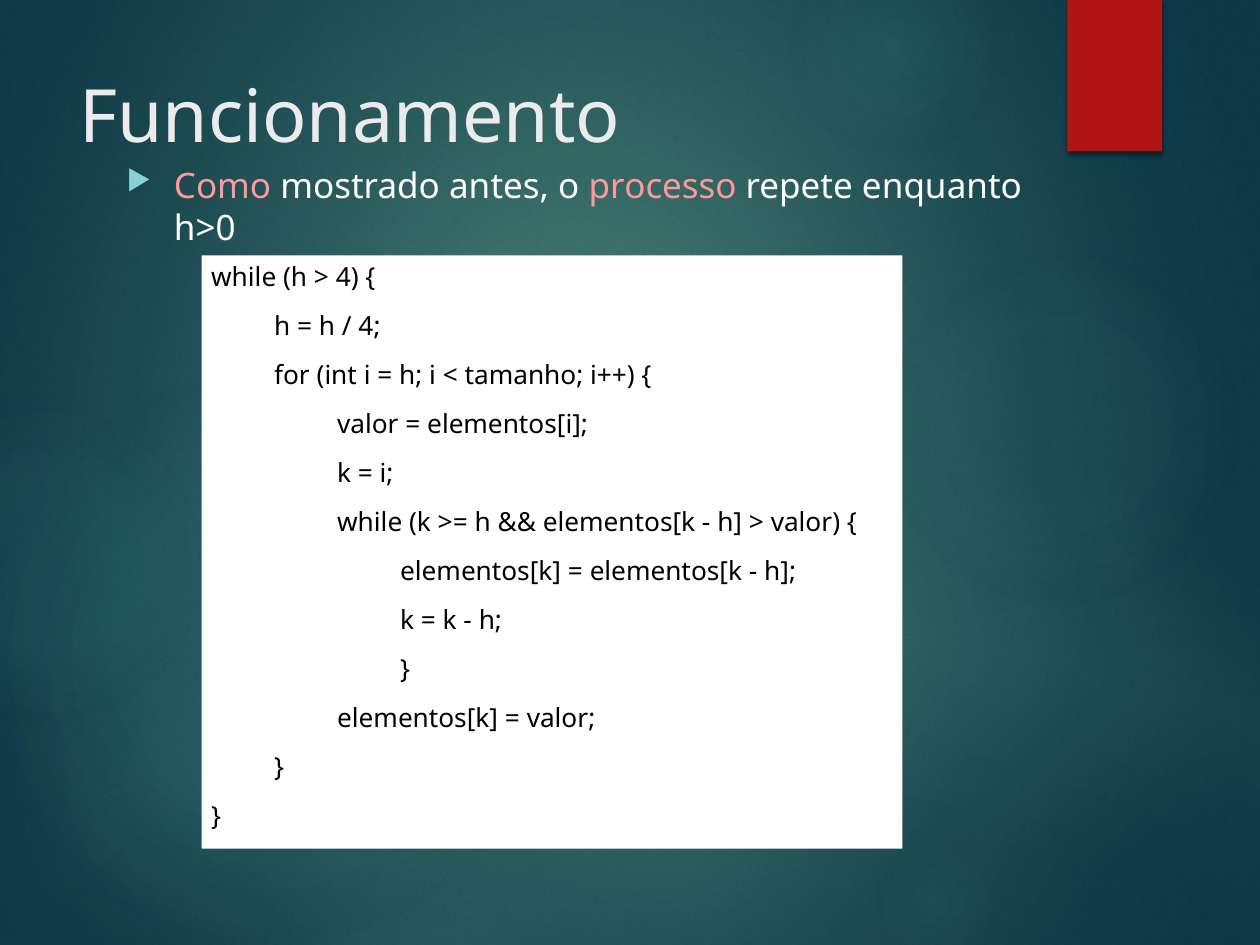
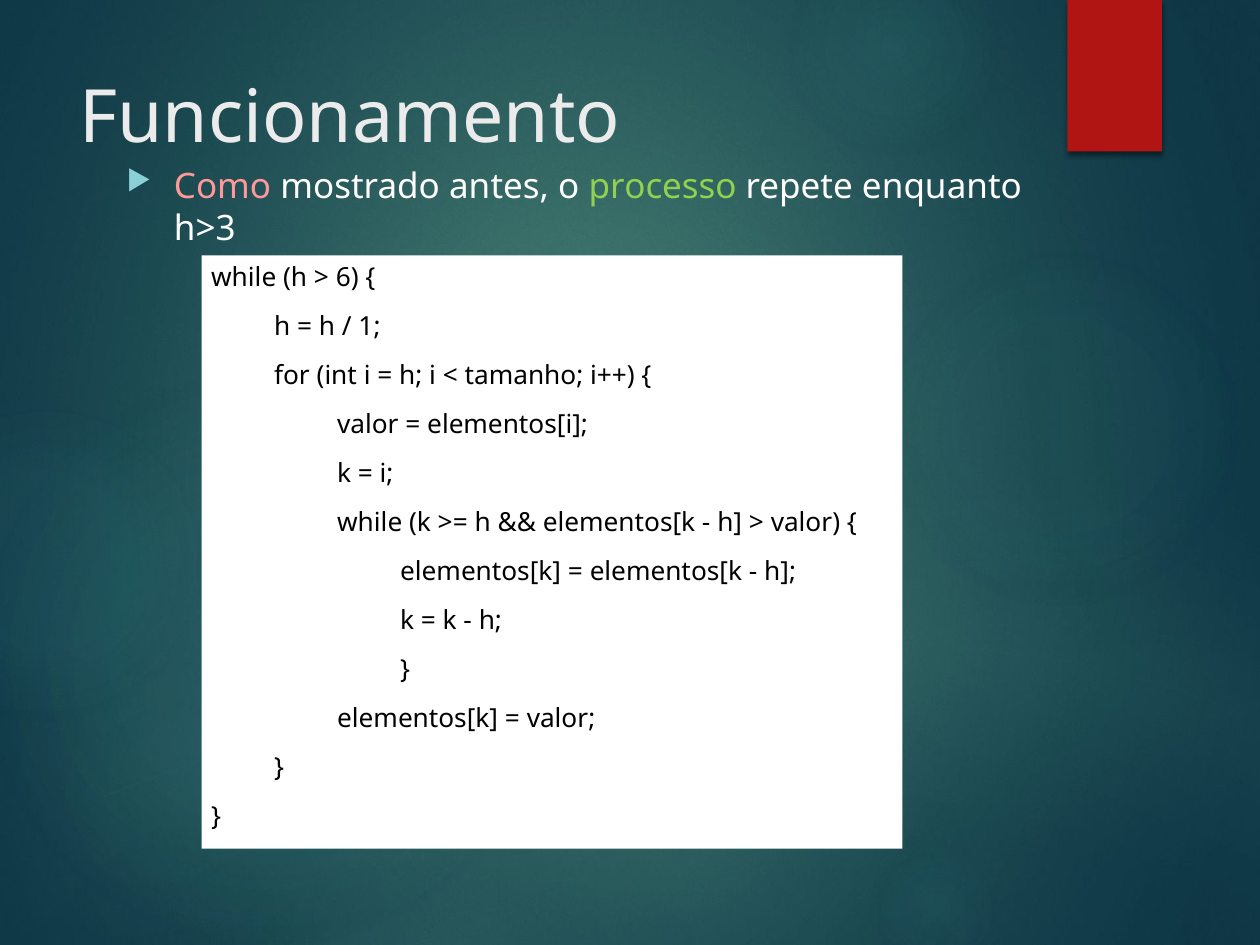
processo colour: pink -> light green
h>0: h>0 -> h>3
4 at (347, 278): 4 -> 6
4 at (370, 327): 4 -> 1
